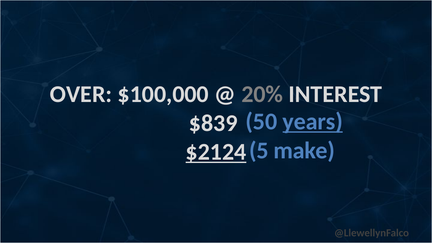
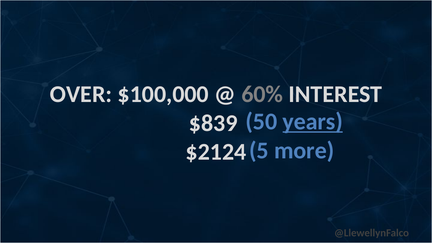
20%: 20% -> 60%
make: make -> more
$2124 underline: present -> none
